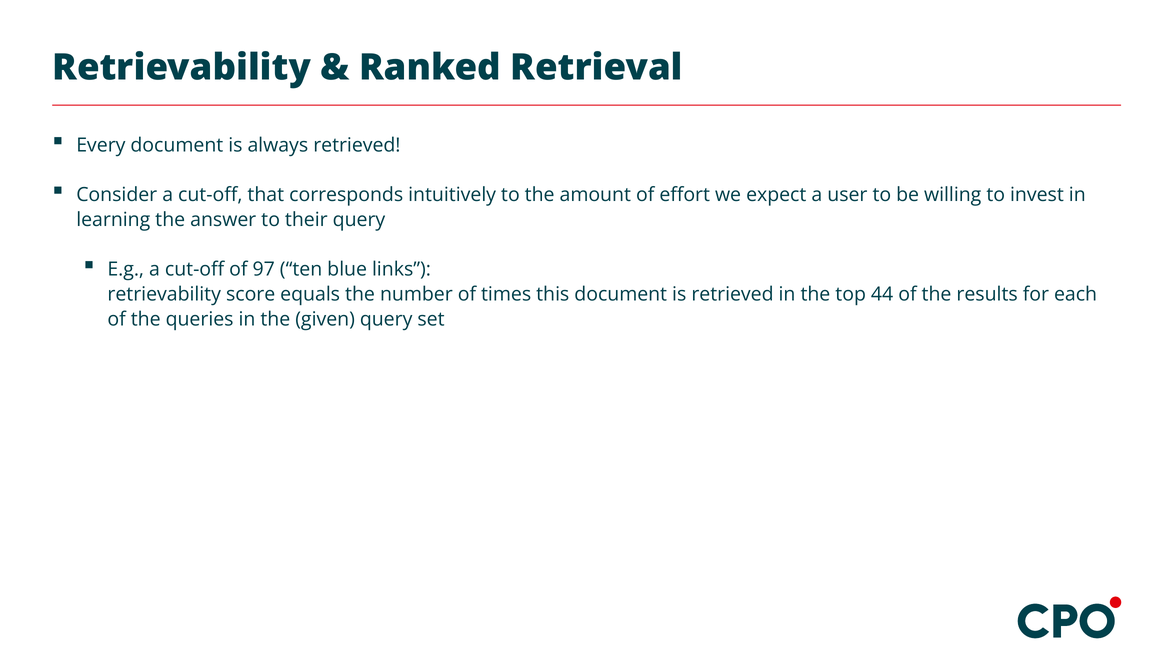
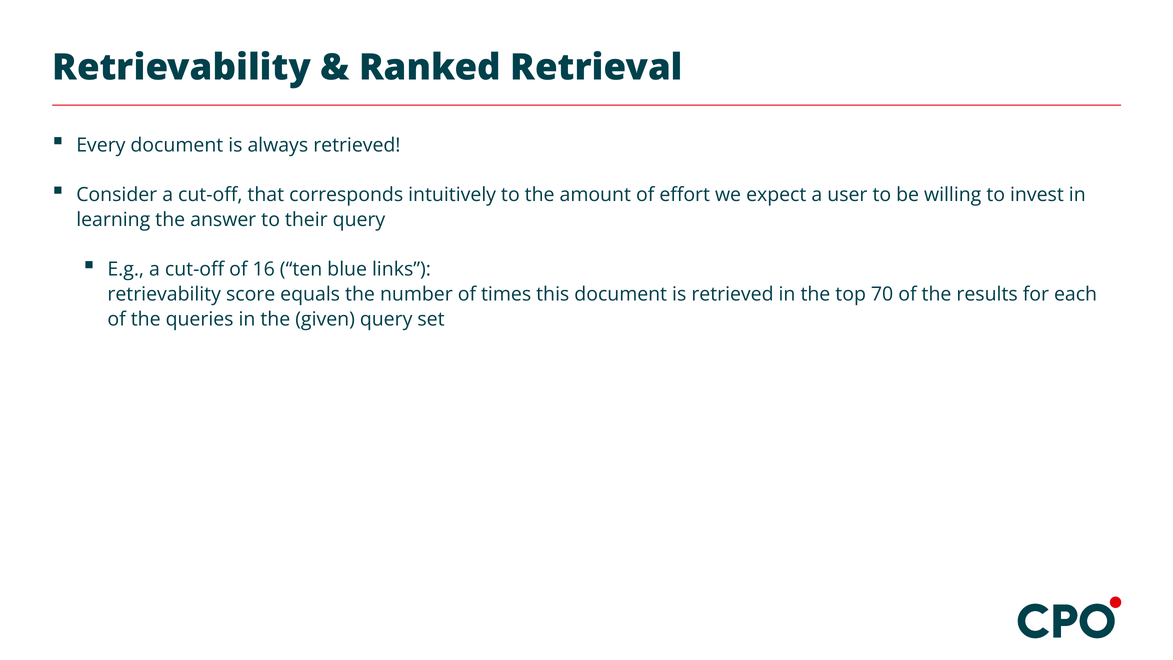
97: 97 -> 16
44: 44 -> 70
